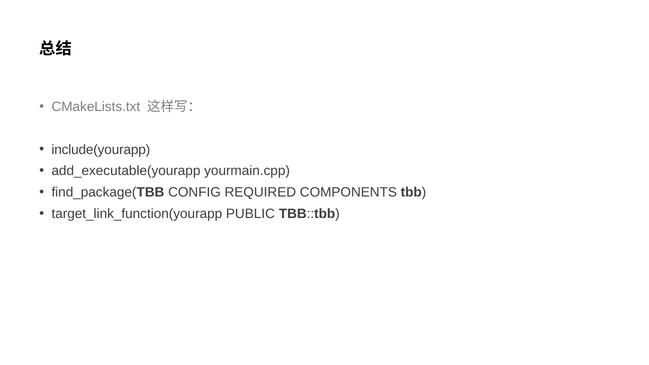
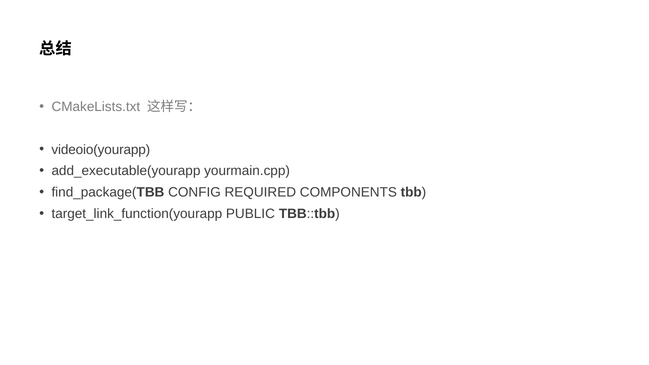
include(yourapp: include(yourapp -> videoio(yourapp
